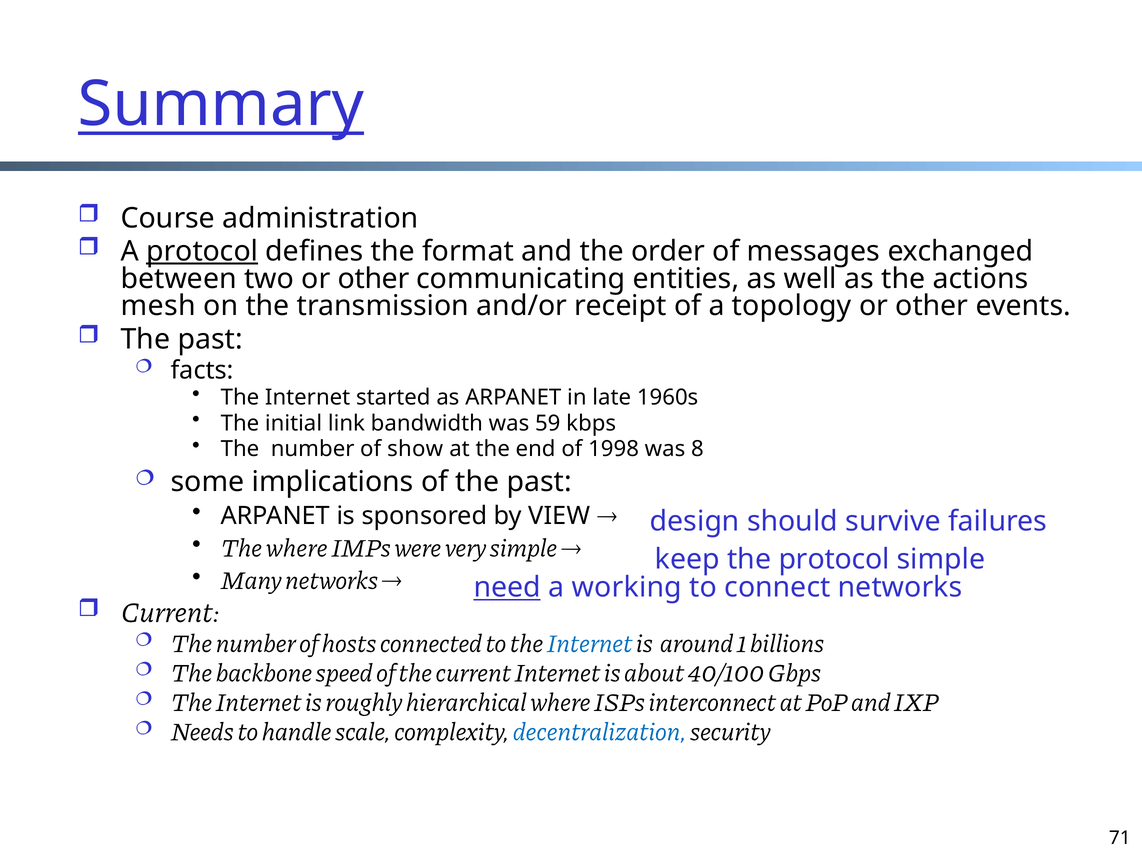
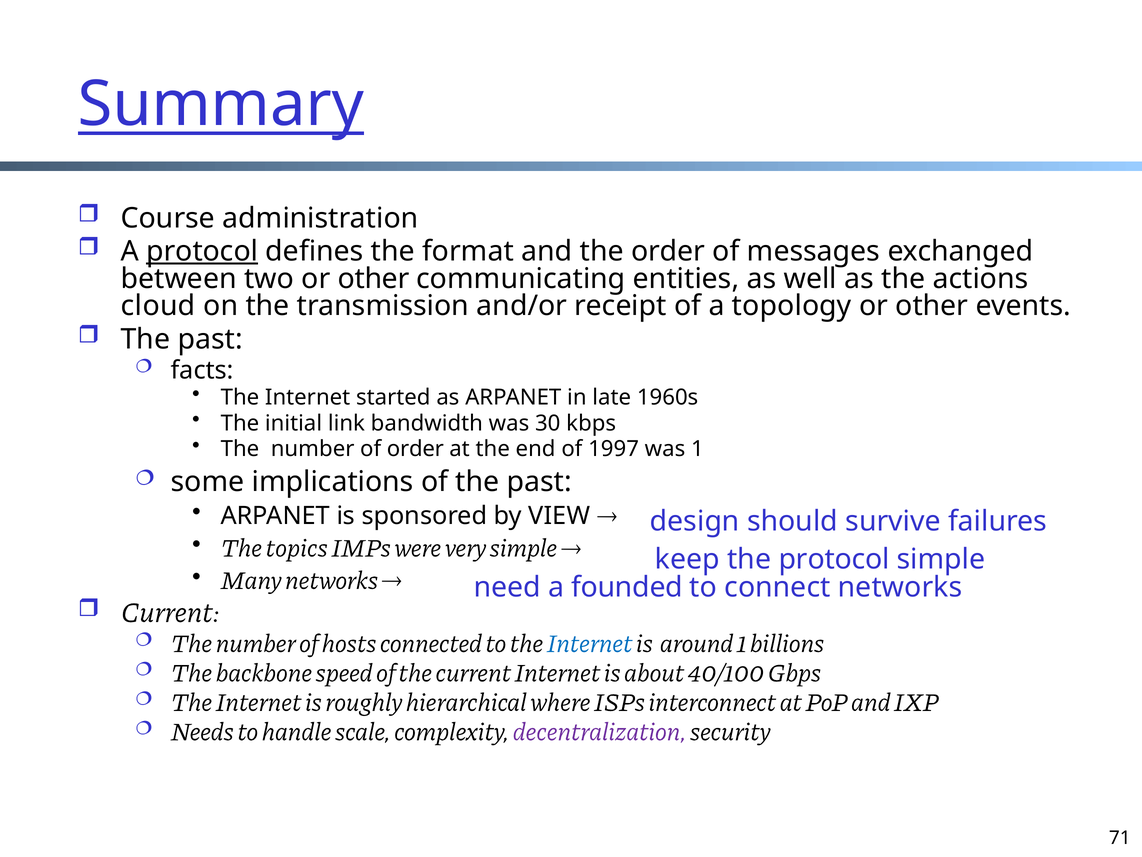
mesh: mesh -> cloud
59: 59 -> 30
of show: show -> order
1998: 1998 -> 1997
was 8: 8 -> 1
The where: where -> topics
need underline: present -> none
working: working -> founded
decentralization colour: blue -> purple
